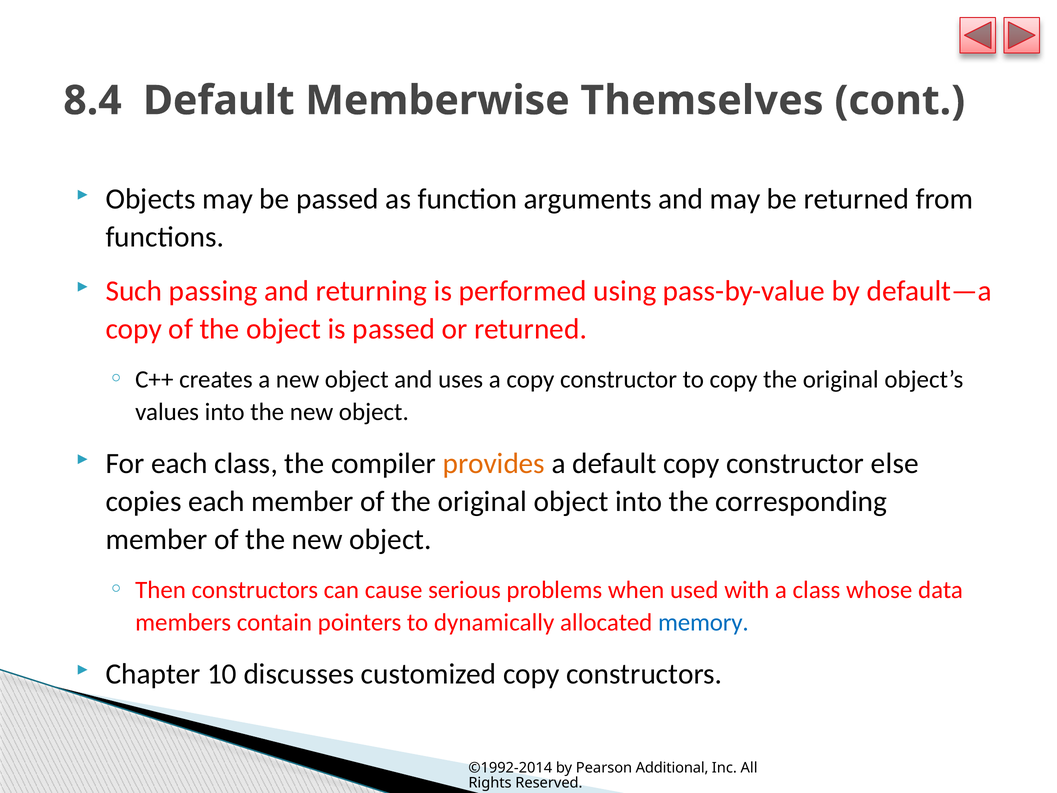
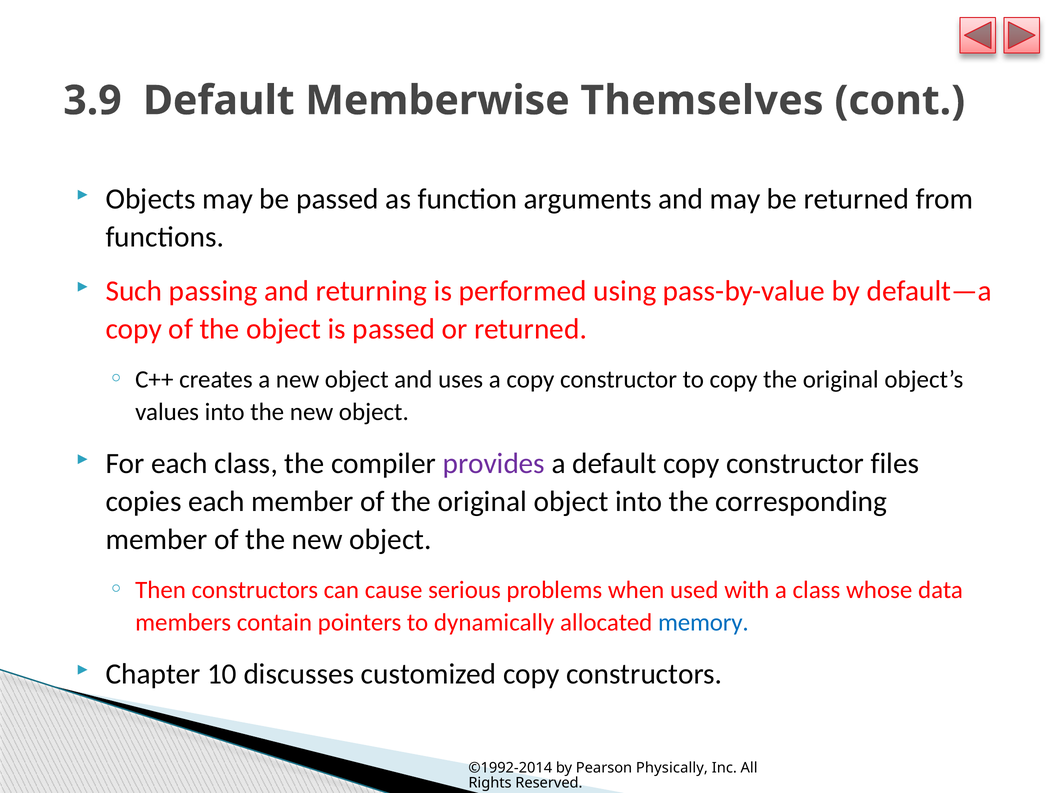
8.4: 8.4 -> 3.9
provides colour: orange -> purple
else: else -> files
Additional: Additional -> Physically
